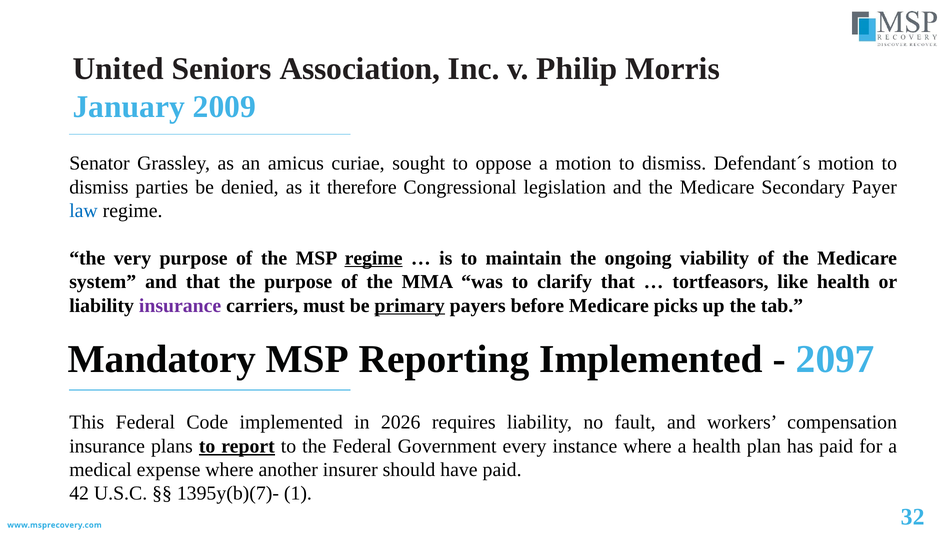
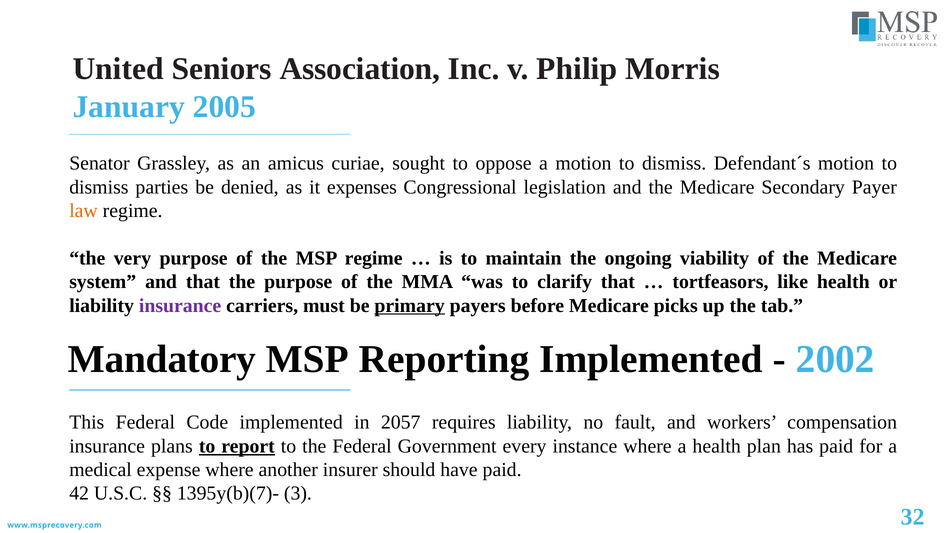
2009: 2009 -> 2005
therefore: therefore -> expenses
law colour: blue -> orange
regime at (374, 258) underline: present -> none
2097: 2097 -> 2002
2026: 2026 -> 2057
1: 1 -> 3
